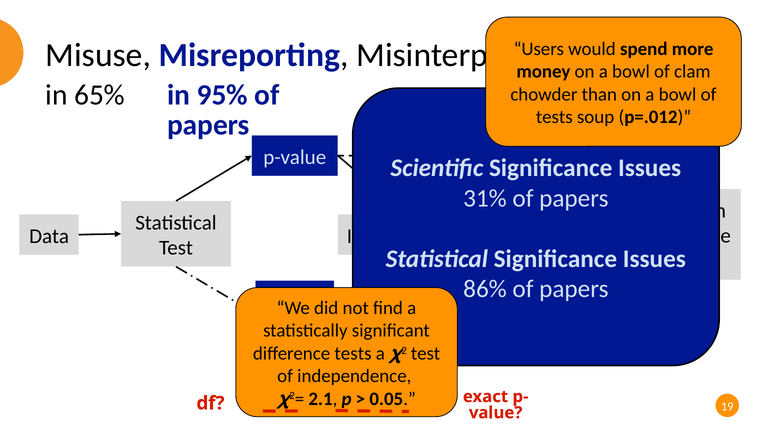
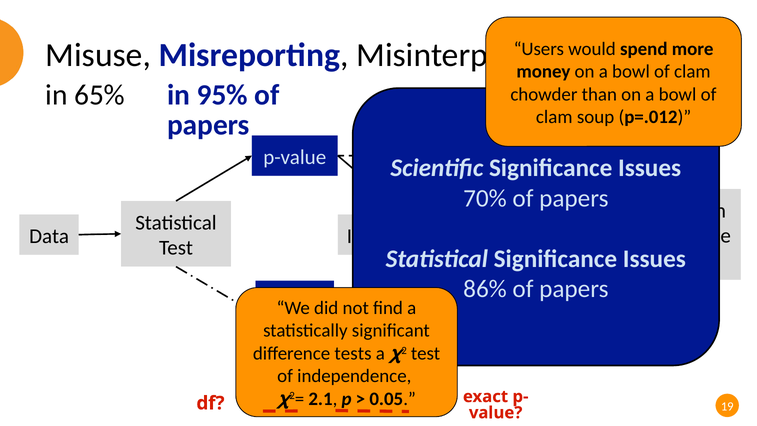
tests at (554, 117): tests -> clam
31%: 31% -> 70%
